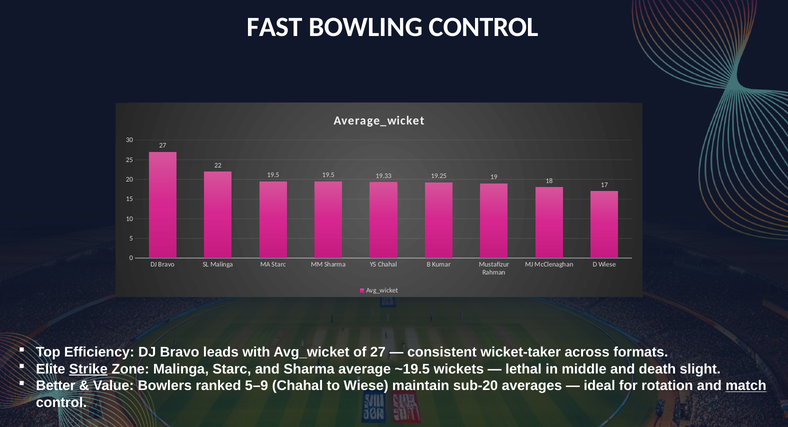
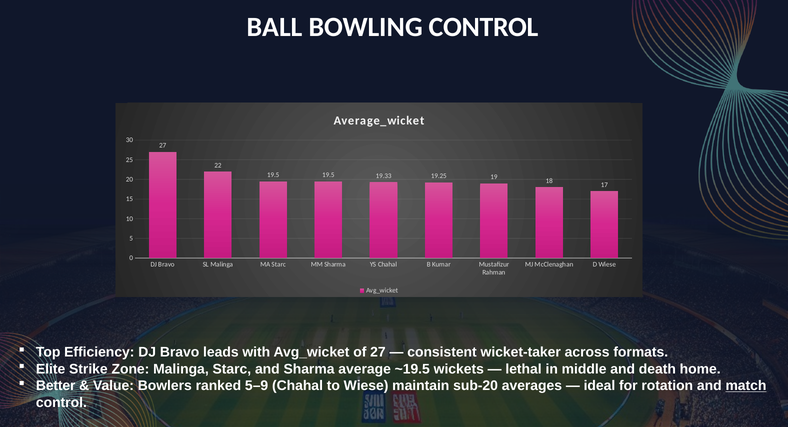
FAST: FAST -> BALL
Strike underline: present -> none
slight: slight -> home
